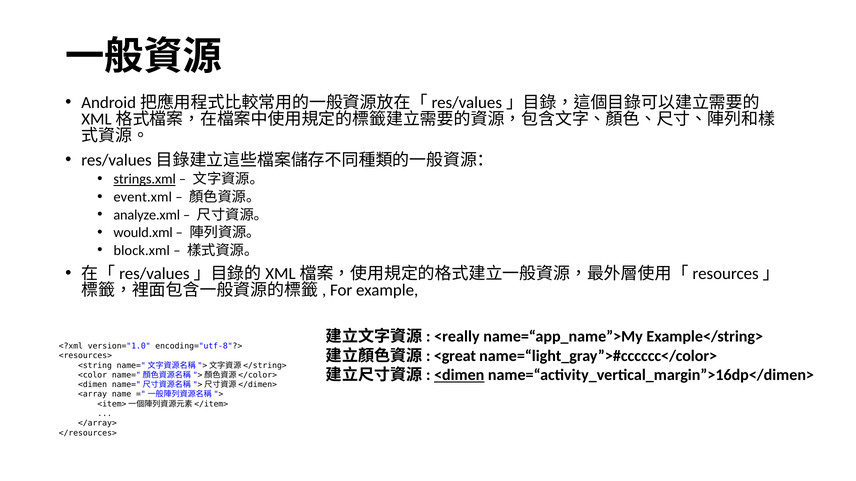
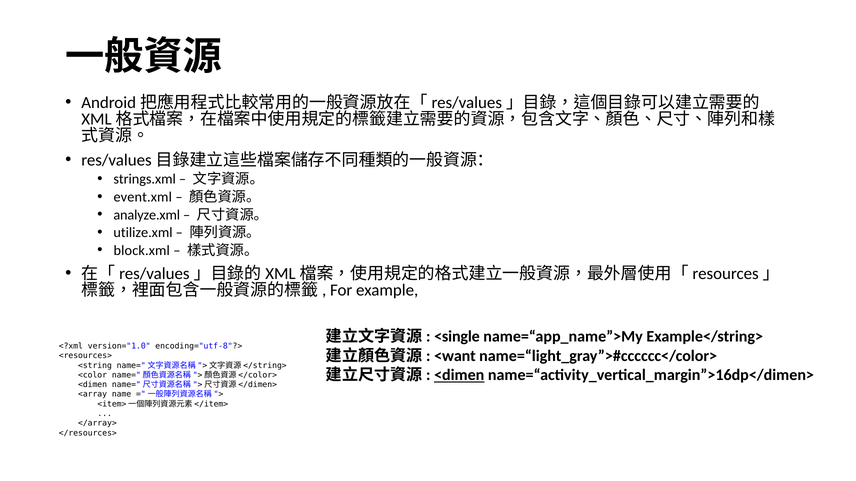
strings.xml underline: present -> none
would.xml: would.xml -> utilize.xml
<really: <really -> <single
<great: <great -> <want
